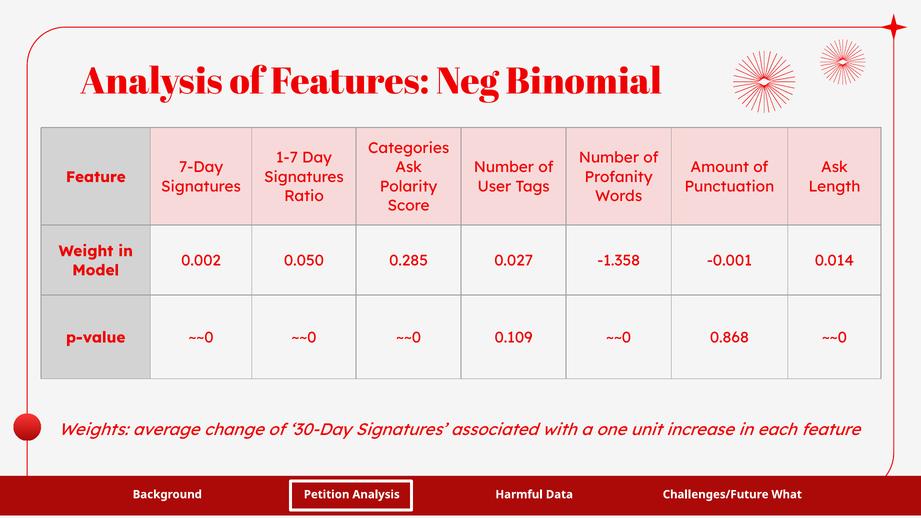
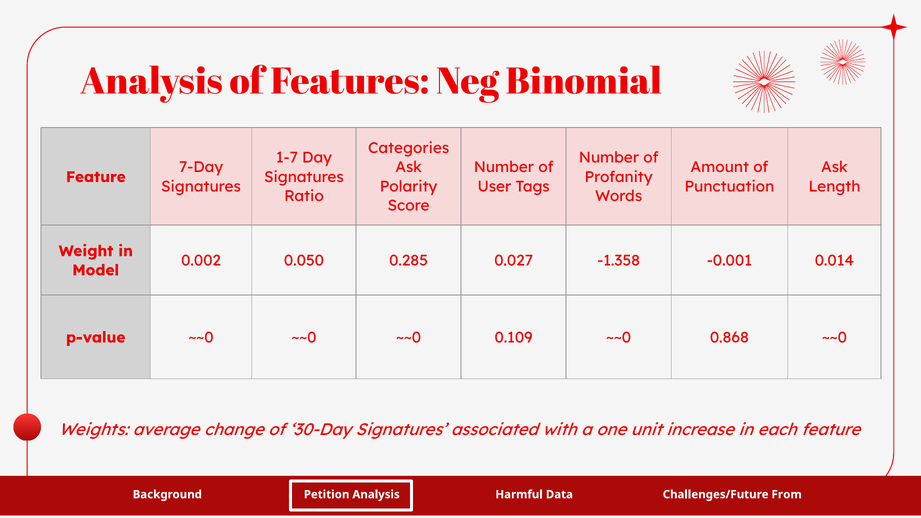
What: What -> From
